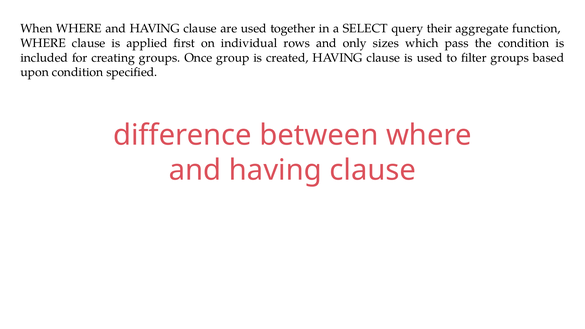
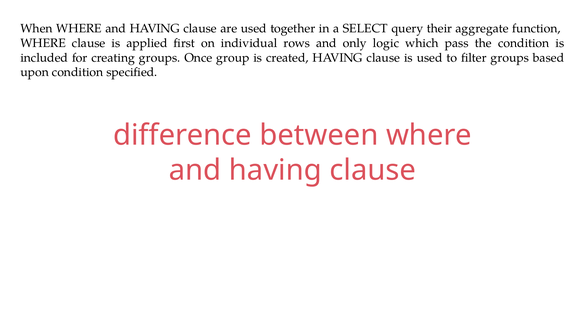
sizes: sizes -> logic
